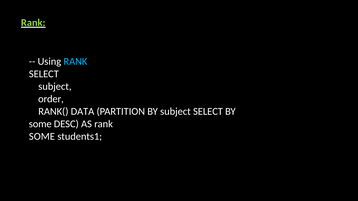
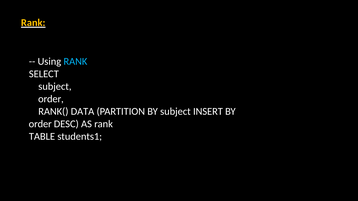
Rank at (33, 23) colour: light green -> yellow
subject SELECT: SELECT -> INSERT
some at (40, 124): some -> order
SOME at (42, 137): SOME -> TABLE
